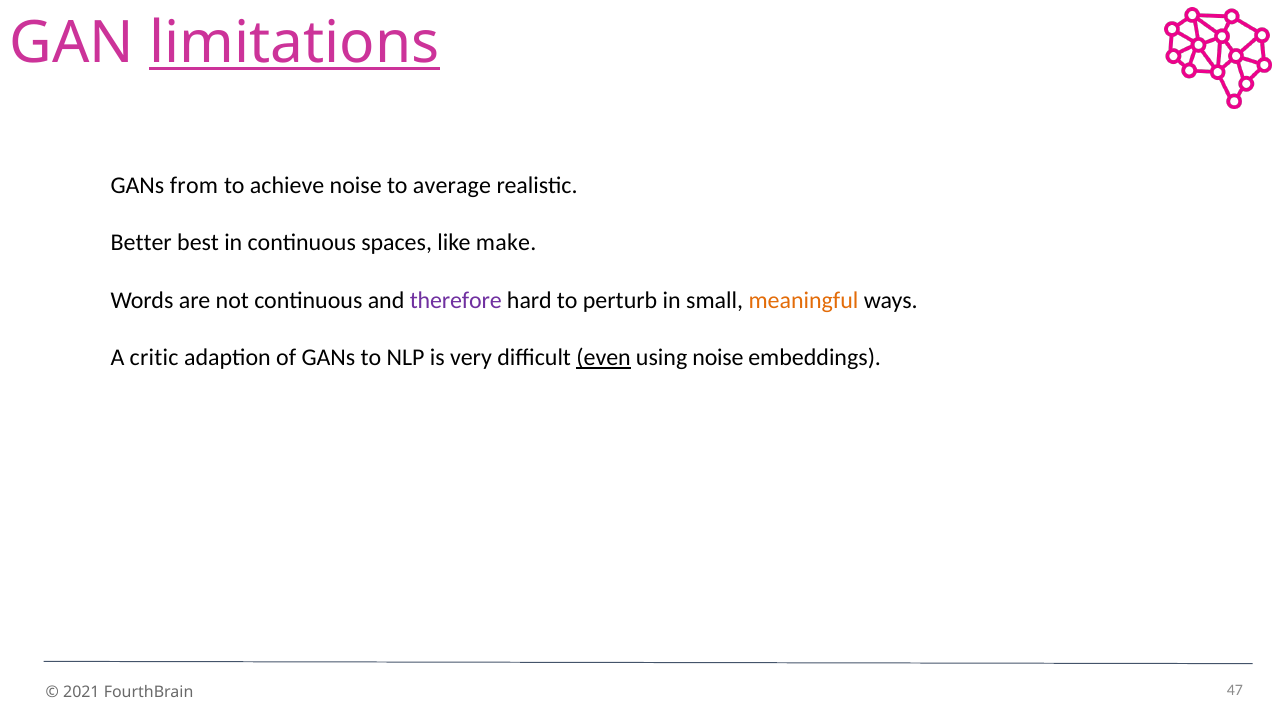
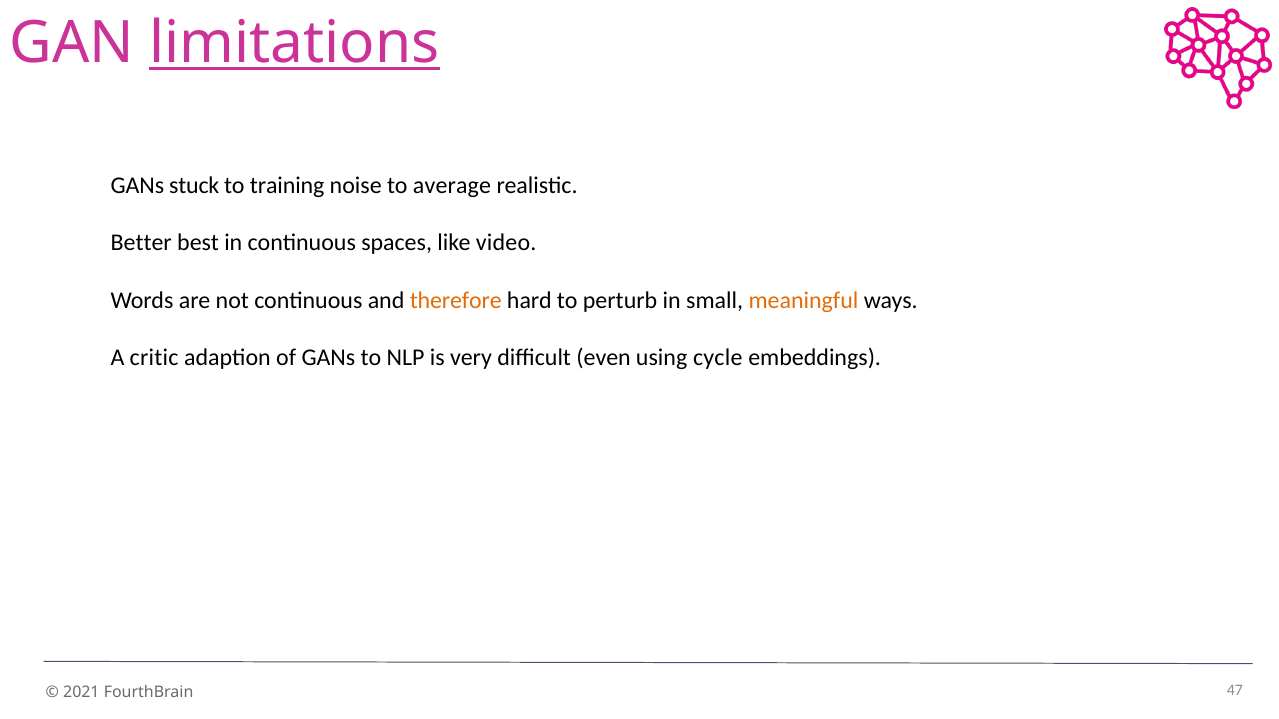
from: from -> stuck
achieve: achieve -> training
make: make -> video
therefore colour: purple -> orange
even underline: present -> none
using noise: noise -> cycle
